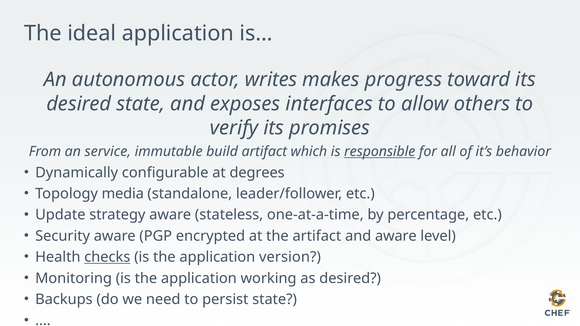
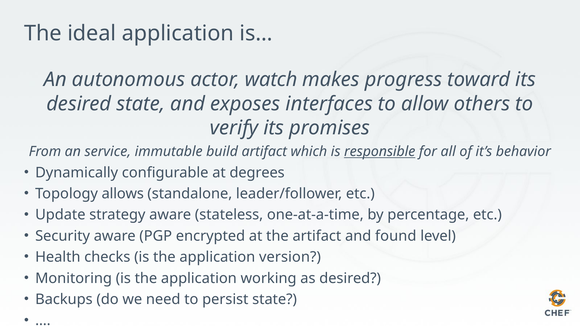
writes: writes -> watch
media: media -> allows
and aware: aware -> found
checks underline: present -> none
